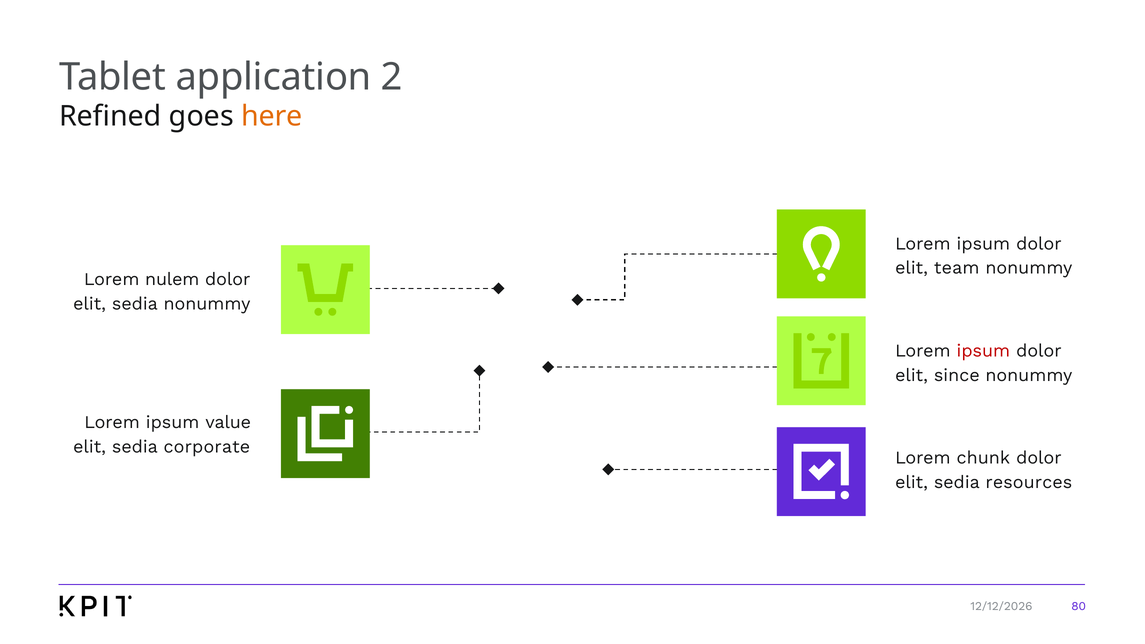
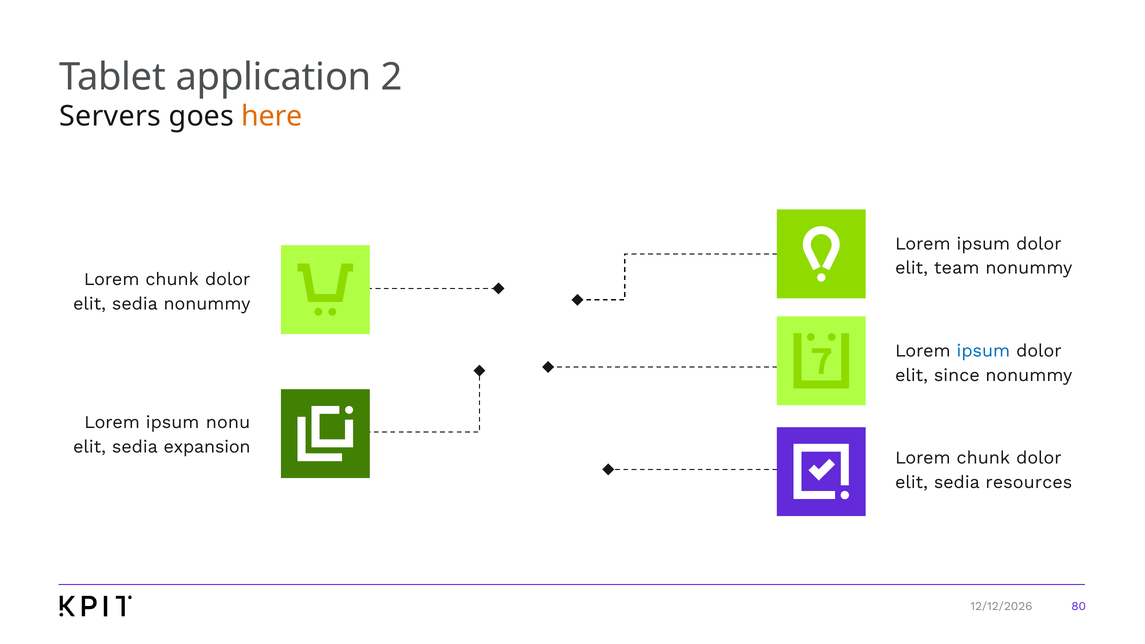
Refined: Refined -> Servers
nulem at (172, 279): nulem -> chunk
ipsum at (983, 351) colour: red -> blue
value: value -> nonu
corporate: corporate -> expansion
